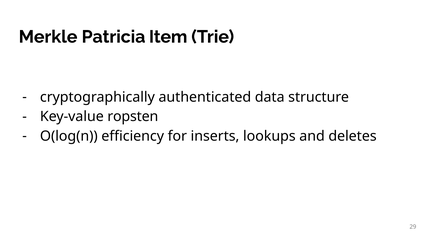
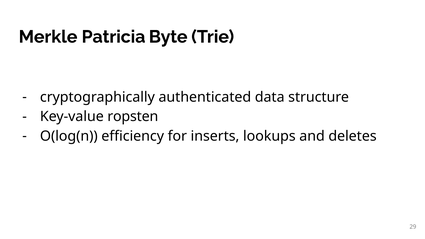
Item: Item -> Byte
